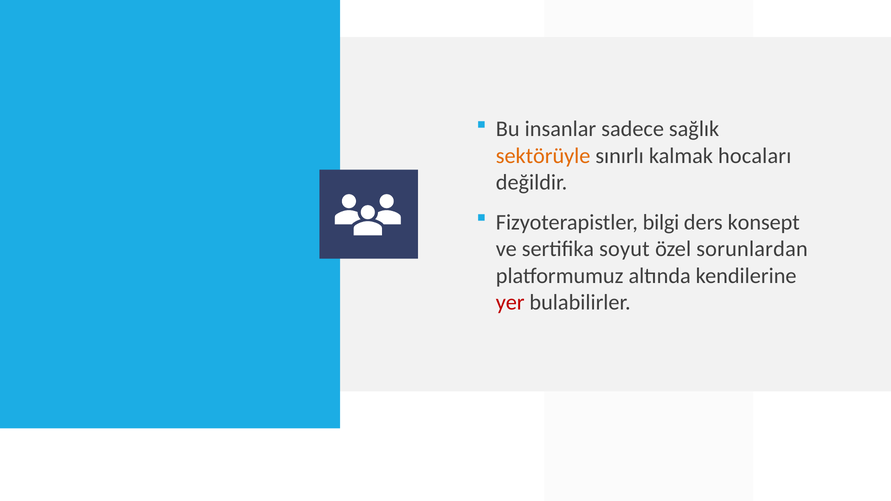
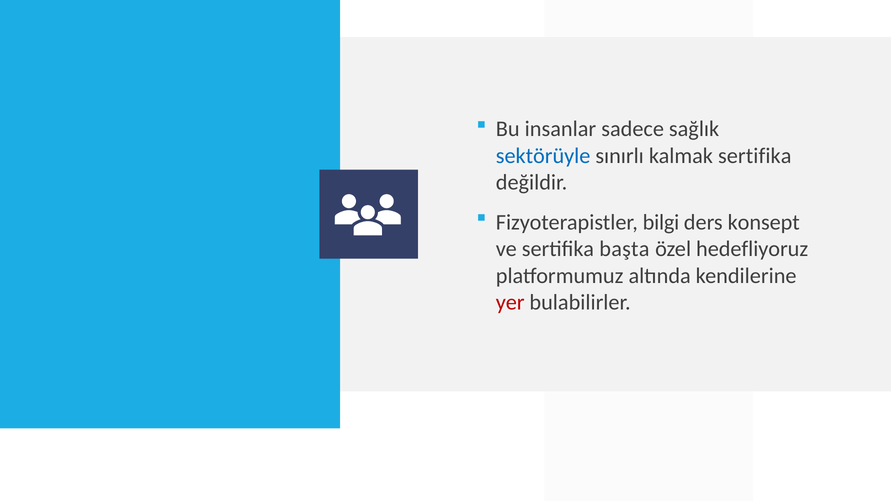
sektörüyle colour: orange -> blue
kalmak hocaları: hocaları -> sertifika
soyut: soyut -> başta
sorunlardan: sorunlardan -> hedefliyoruz
